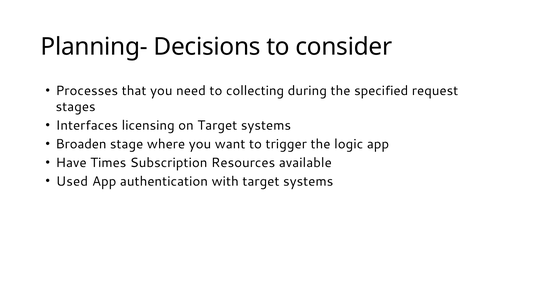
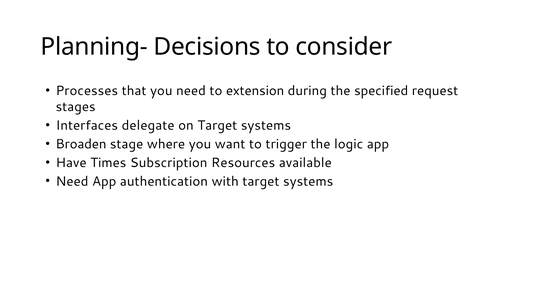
collecting: collecting -> extension
licensing: licensing -> delegate
Used at (72, 181): Used -> Need
